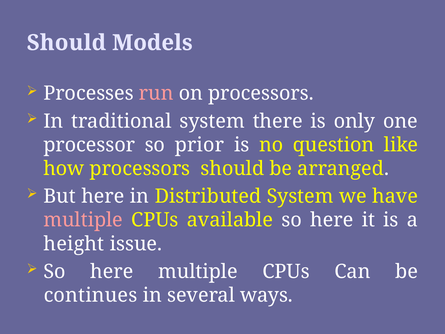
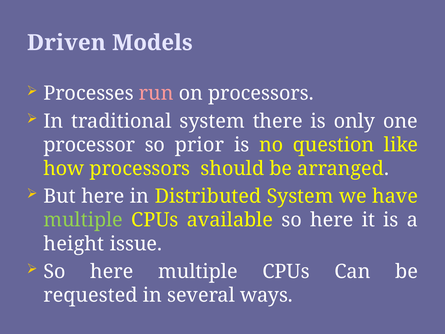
Should at (66, 43): Should -> Driven
multiple at (83, 220) colour: pink -> light green
continues: continues -> requested
